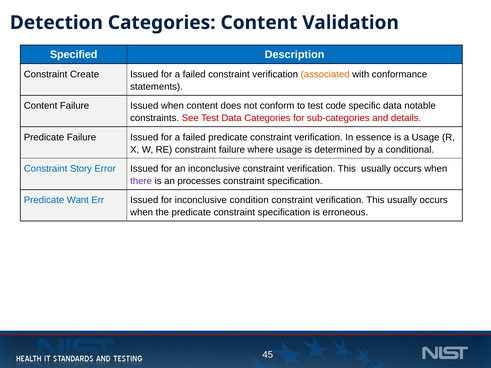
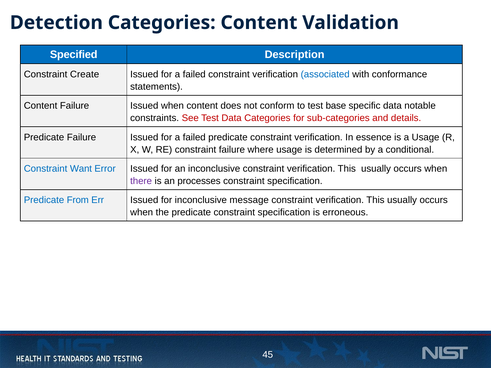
associated colour: orange -> blue
code: code -> base
Story: Story -> Want
Want: Want -> From
condition: condition -> message
